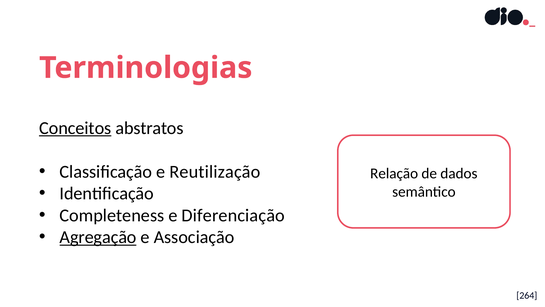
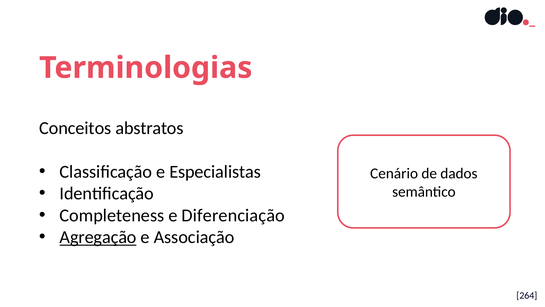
Conceitos underline: present -> none
Reutilização: Reutilização -> Especialistas
Relação: Relação -> Cenário
